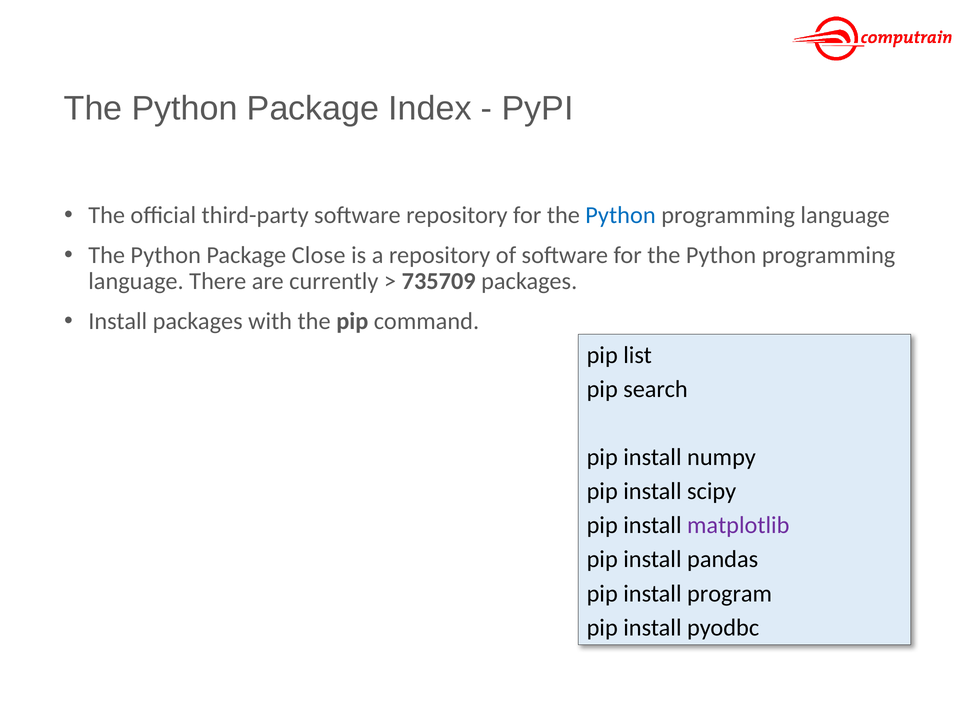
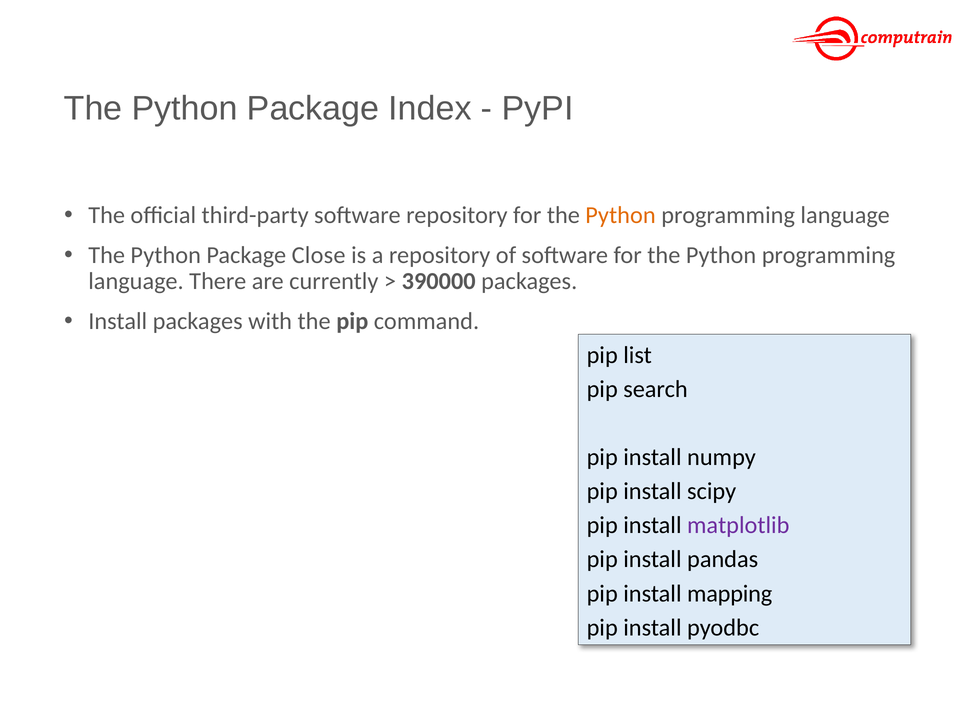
Python at (621, 215) colour: blue -> orange
735709: 735709 -> 390000
program: program -> mapping
